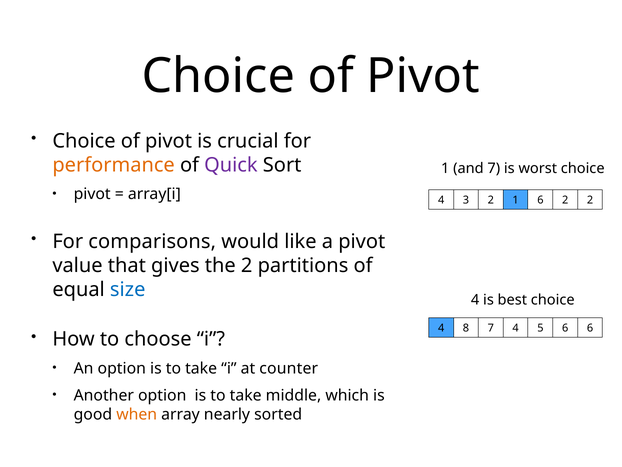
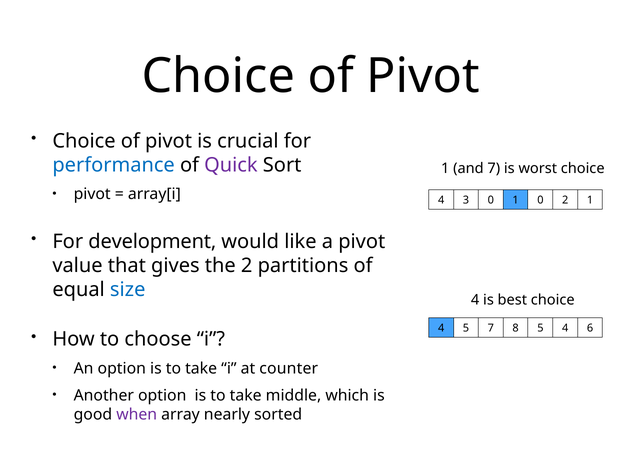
performance colour: orange -> blue
3 2: 2 -> 0
1 6: 6 -> 0
2 2: 2 -> 1
comparisons: comparisons -> development
4 8: 8 -> 5
7 4: 4 -> 8
5 6: 6 -> 4
when colour: orange -> purple
